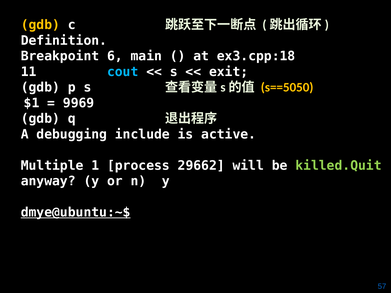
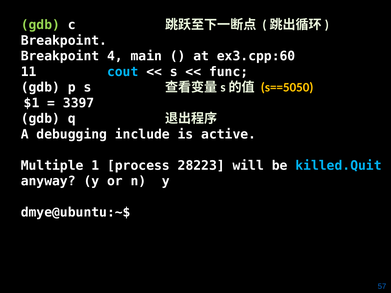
gdb at (40, 25) colour: yellow -> light green
Definition at (64, 41): Definition -> Breakpoint
6: 6 -> 4
ex3.cpp:18: ex3.cpp:18 -> ex3.cpp:60
exit: exit -> func
9969: 9969 -> 3397
29662: 29662 -> 28223
killed.Quit colour: light green -> light blue
dmye@ubuntu:~$ underline: present -> none
